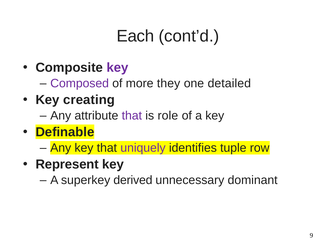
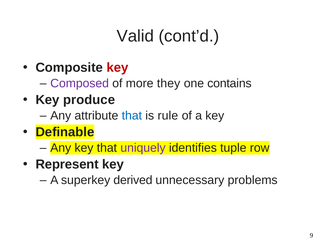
Each: Each -> Valid
key at (117, 67) colour: purple -> red
detailed: detailed -> contains
creating: creating -> produce
that at (132, 116) colour: purple -> blue
role: role -> rule
dominant: dominant -> problems
